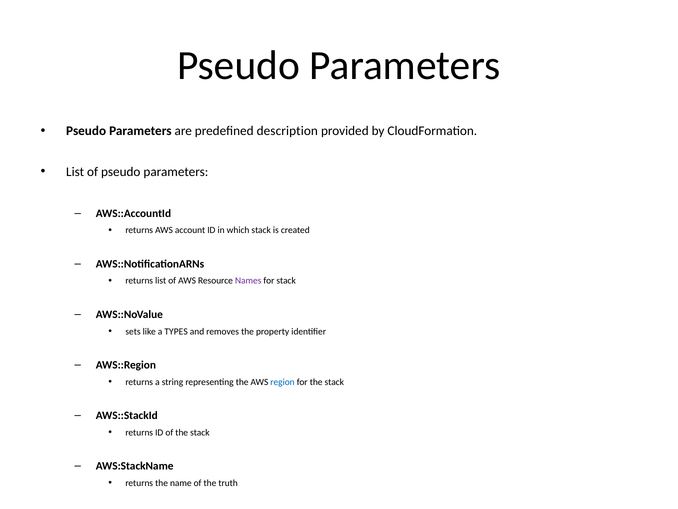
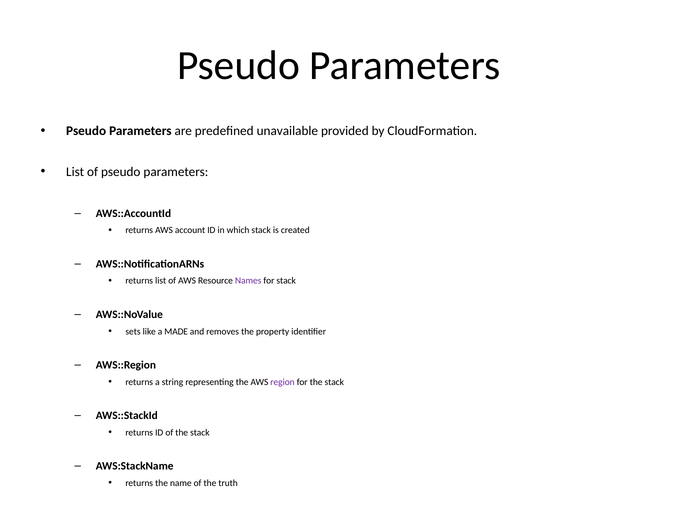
description: description -> unavailable
TYPES: TYPES -> MADE
region colour: blue -> purple
